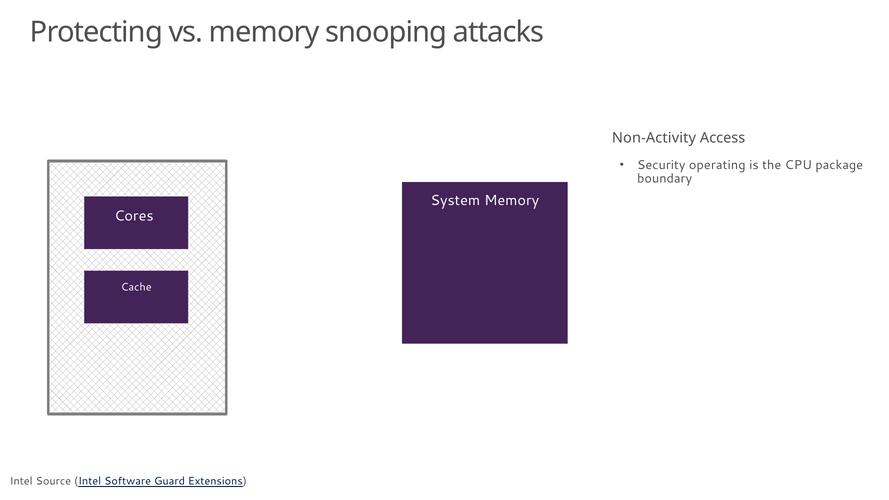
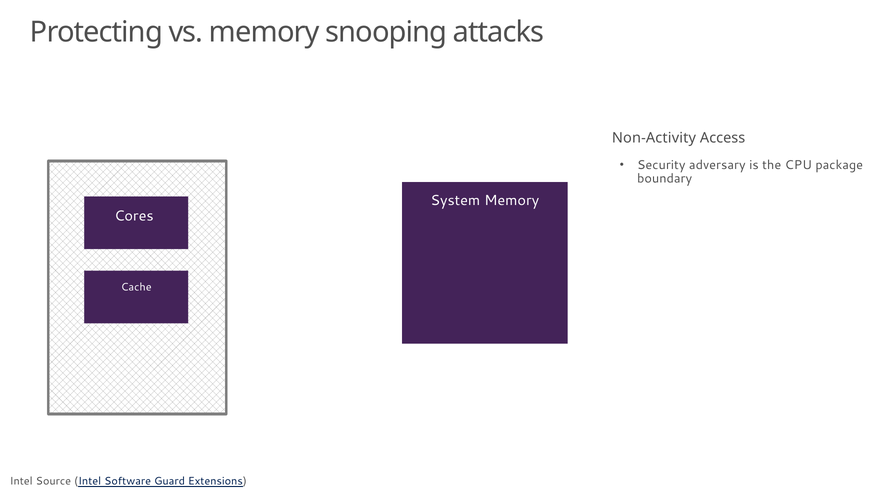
operating: operating -> adversary
